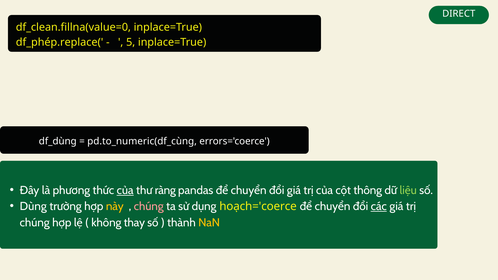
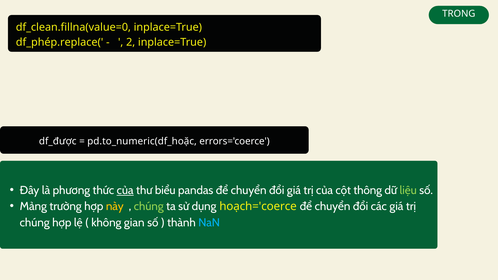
DIRECT: DIRECT -> TRONG
5: 5 -> 2
df_dùng: df_dùng -> df_được
pd.to_numeric(df_cùng: pd.to_numeric(df_cùng -> pd.to_numeric(df_hoặc
ràng: ràng -> biểu
Dùng: Dùng -> Mảng
chúng at (149, 207) colour: pink -> light green
các underline: present -> none
thay: thay -> gian
NaN colour: yellow -> light blue
